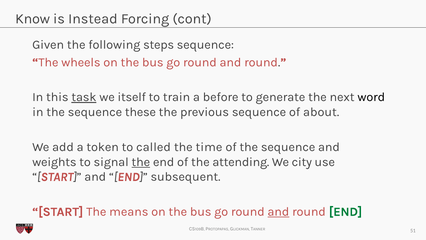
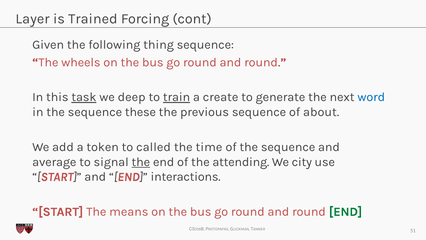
Know: Know -> Layer
Instead: Instead -> Trained
steps: steps -> thing
itself: itself -> deep
train underline: none -> present
before: before -> create
word colour: black -> blue
weights: weights -> average
subsequent: subsequent -> interactions
and at (278, 211) underline: present -> none
